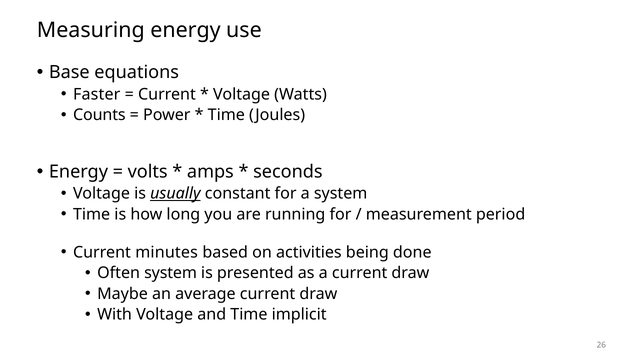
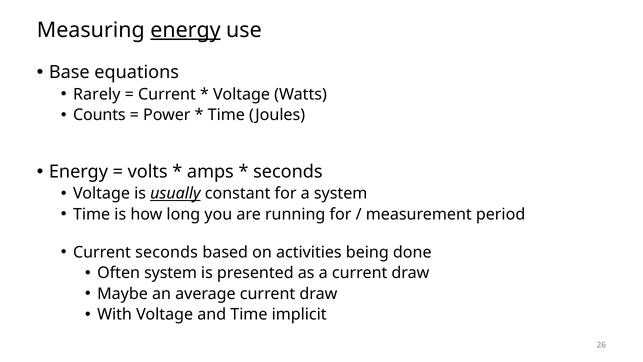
energy at (185, 30) underline: none -> present
Faster: Faster -> Rarely
Current minutes: minutes -> seconds
